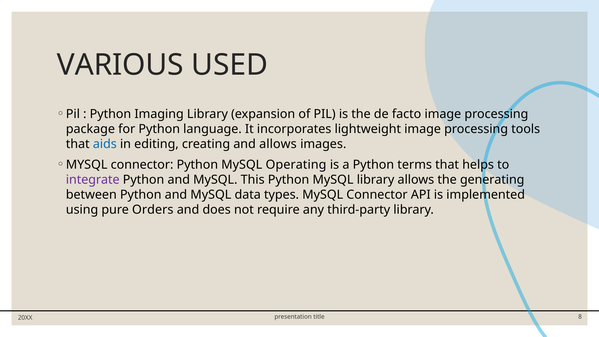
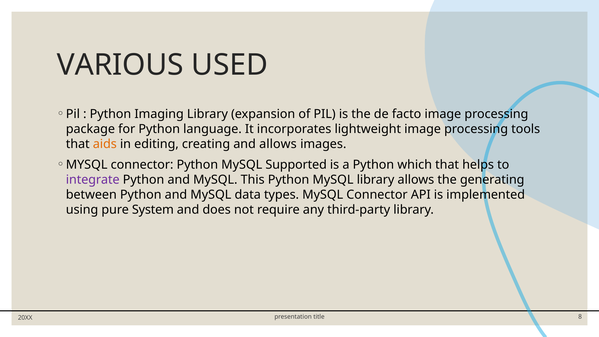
aids colour: blue -> orange
Operating: Operating -> Supported
terms: terms -> which
Orders: Orders -> System
